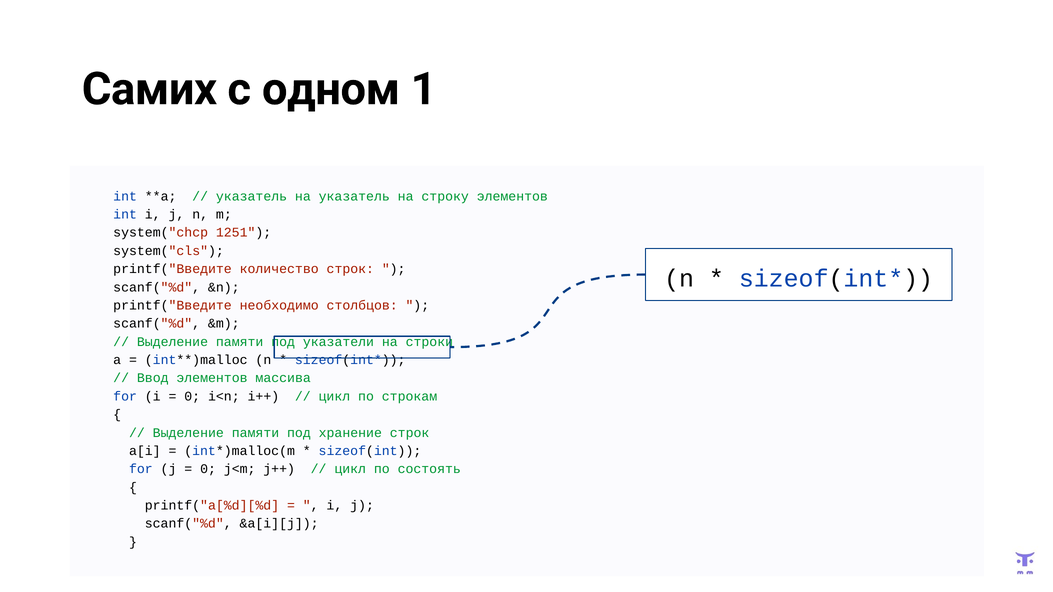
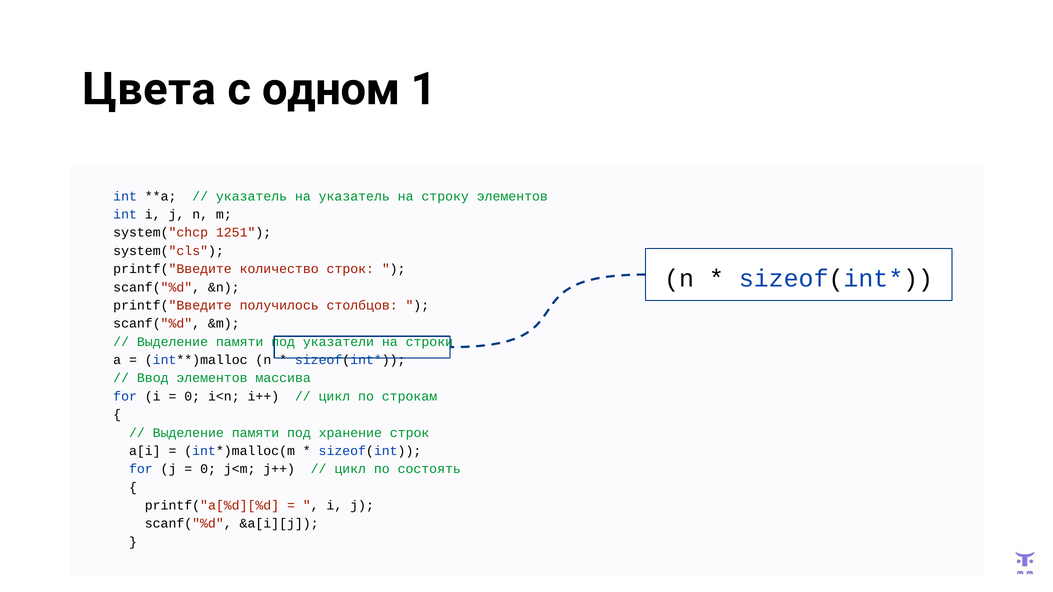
Самих: Самих -> Цвета
необходимо: необходимо -> получилось
